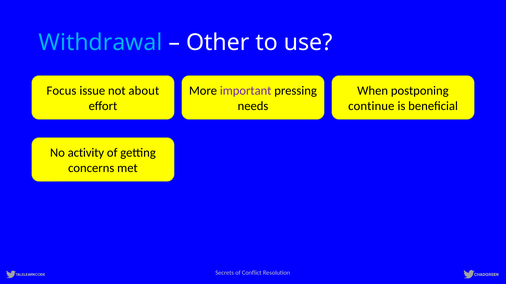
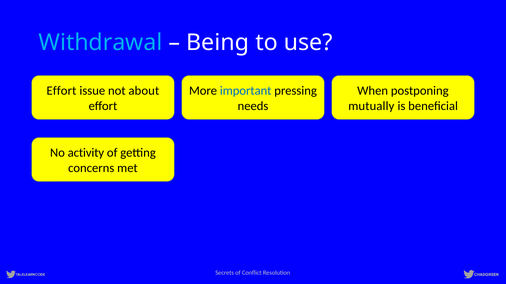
Other: Other -> Being
Focus at (61, 91): Focus -> Effort
important colour: purple -> blue
continue: continue -> mutually
